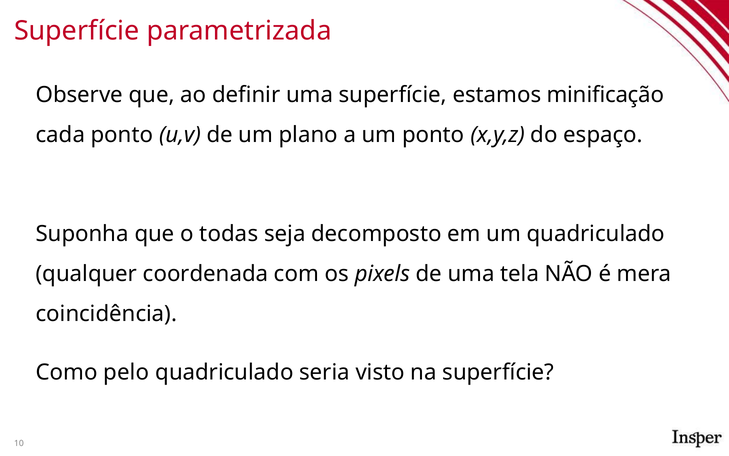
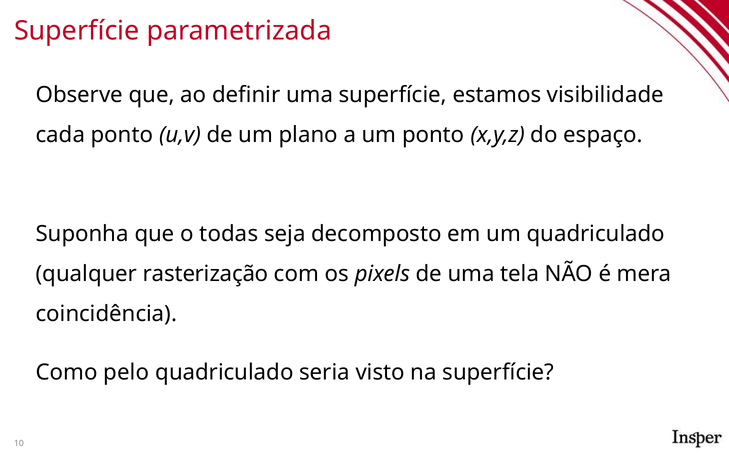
minificação: minificação -> visibilidade
coordenada: coordenada -> rasterização
